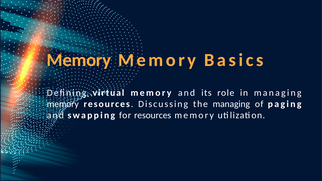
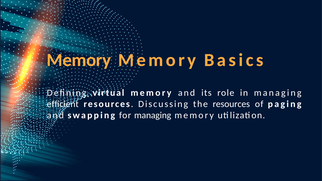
memory at (63, 104): memory -> efﬁcient
the managing: managing -> resources
for resources: resources -> managing
